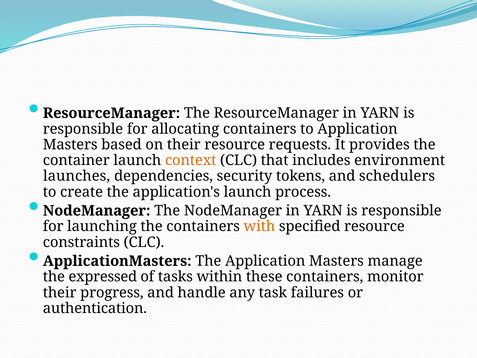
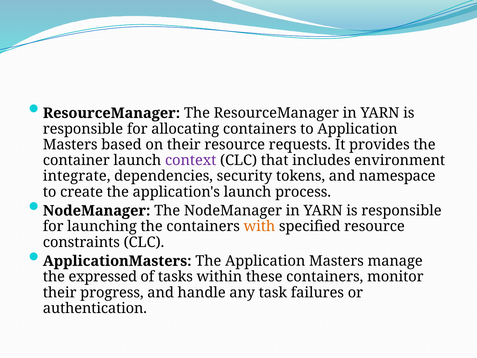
context colour: orange -> purple
launches: launches -> integrate
schedulers: schedulers -> namespace
